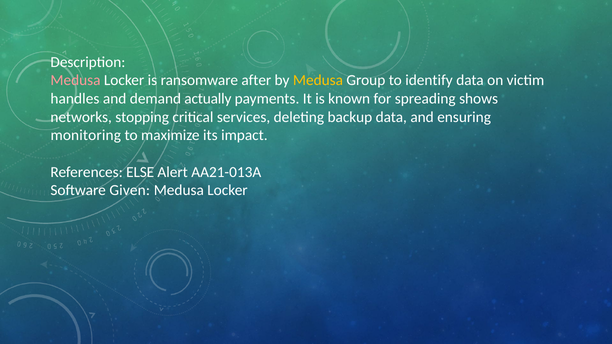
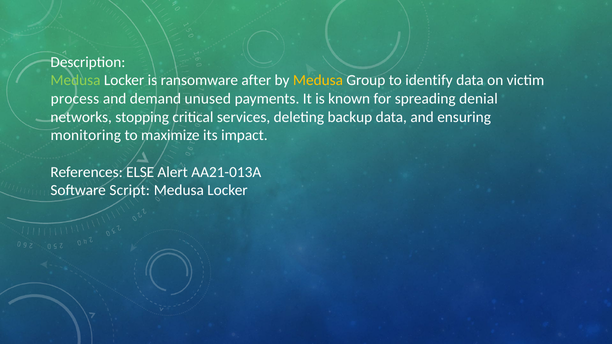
Medusa at (75, 80) colour: pink -> light green
handles: handles -> process
actually: actually -> unused
shows: shows -> denial
Given: Given -> Script
